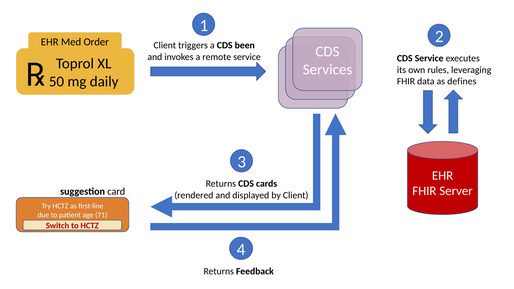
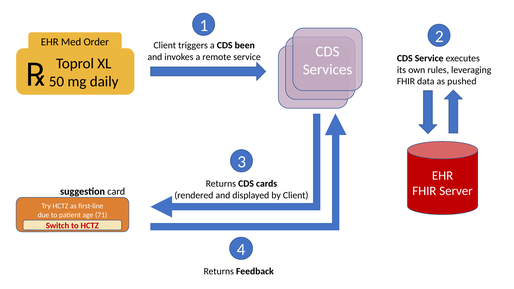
defines: defines -> pushed
